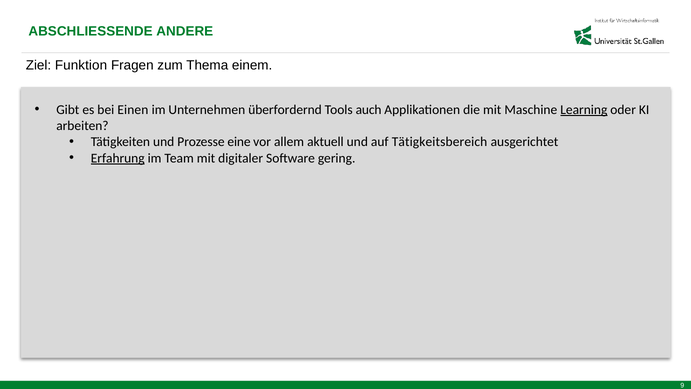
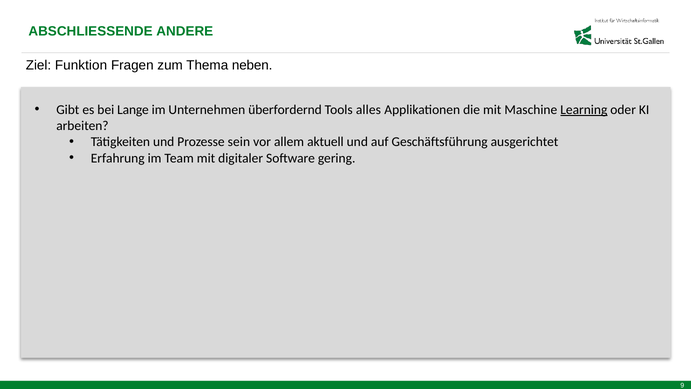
einem: einem -> neben
Einen: Einen -> Lange
auch: auch -> alles
eine: eine -> sein
Tätigkeitsbereich: Tätigkeitsbereich -> Geschäftsführung
Erfahrung underline: present -> none
